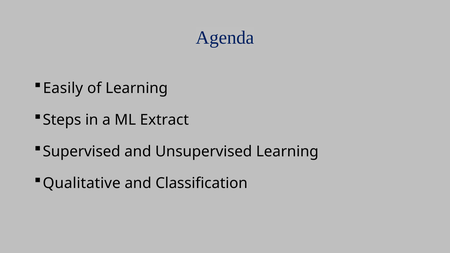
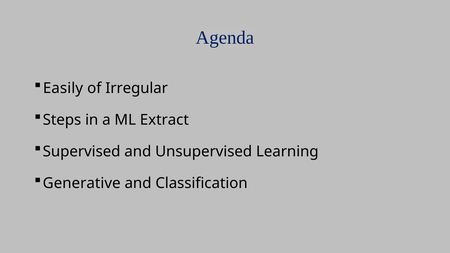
of Learning: Learning -> Irregular
Qualitative: Qualitative -> Generative
